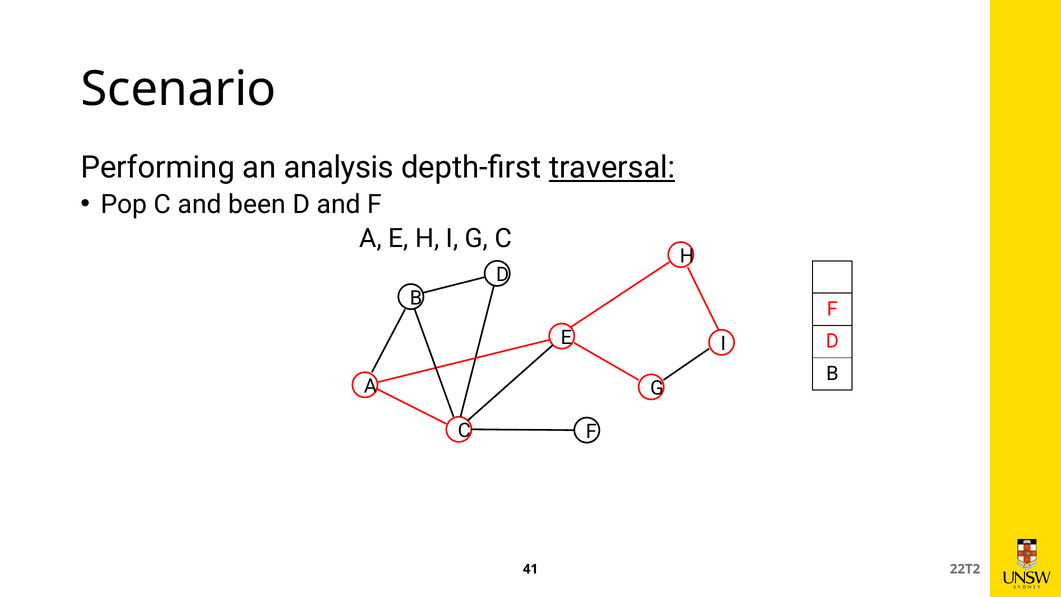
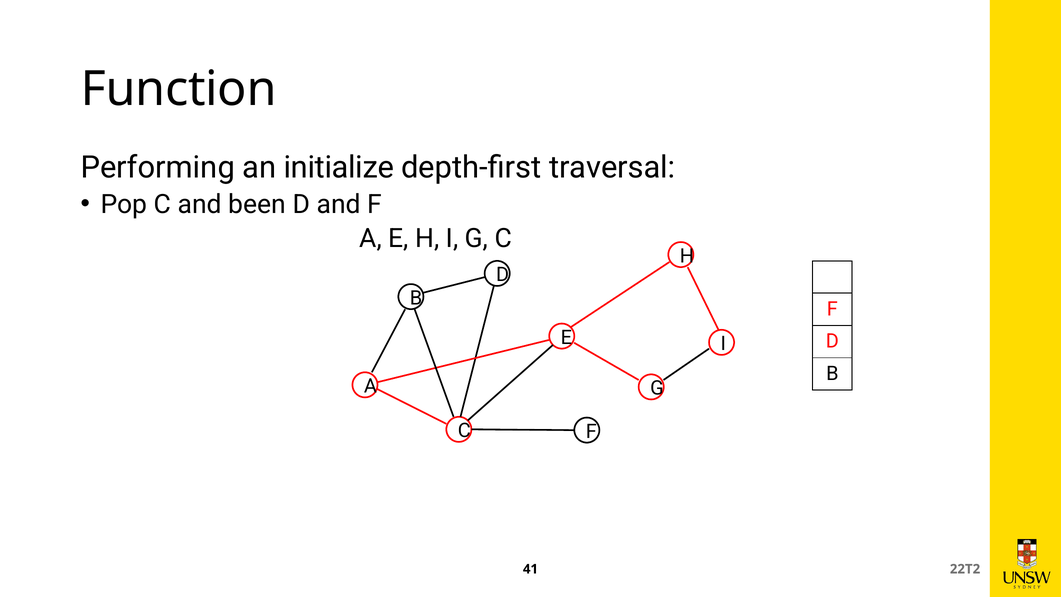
Scenario: Scenario -> Function
analysis: analysis -> initialize
traversal underline: present -> none
